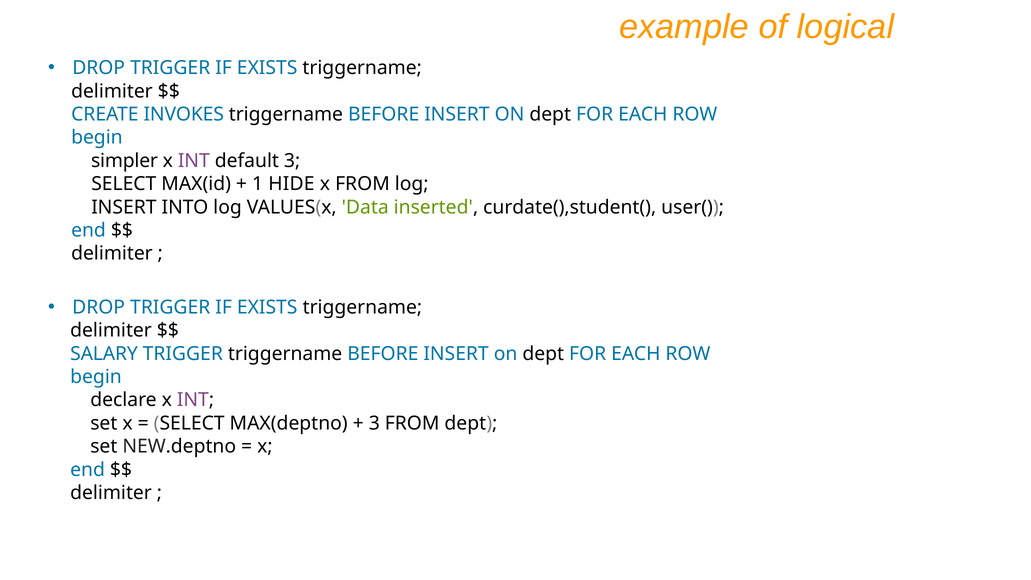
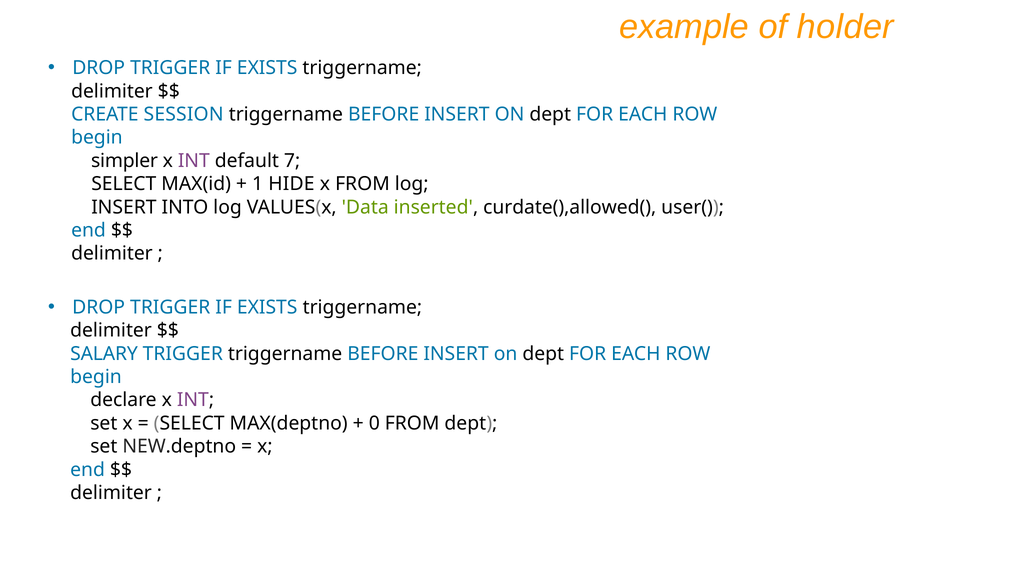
logical: logical -> holder
INVOKES: INVOKES -> SESSION
default 3: 3 -> 7
curdate(),student(: curdate(),student( -> curdate(),allowed(
3 at (374, 423): 3 -> 0
